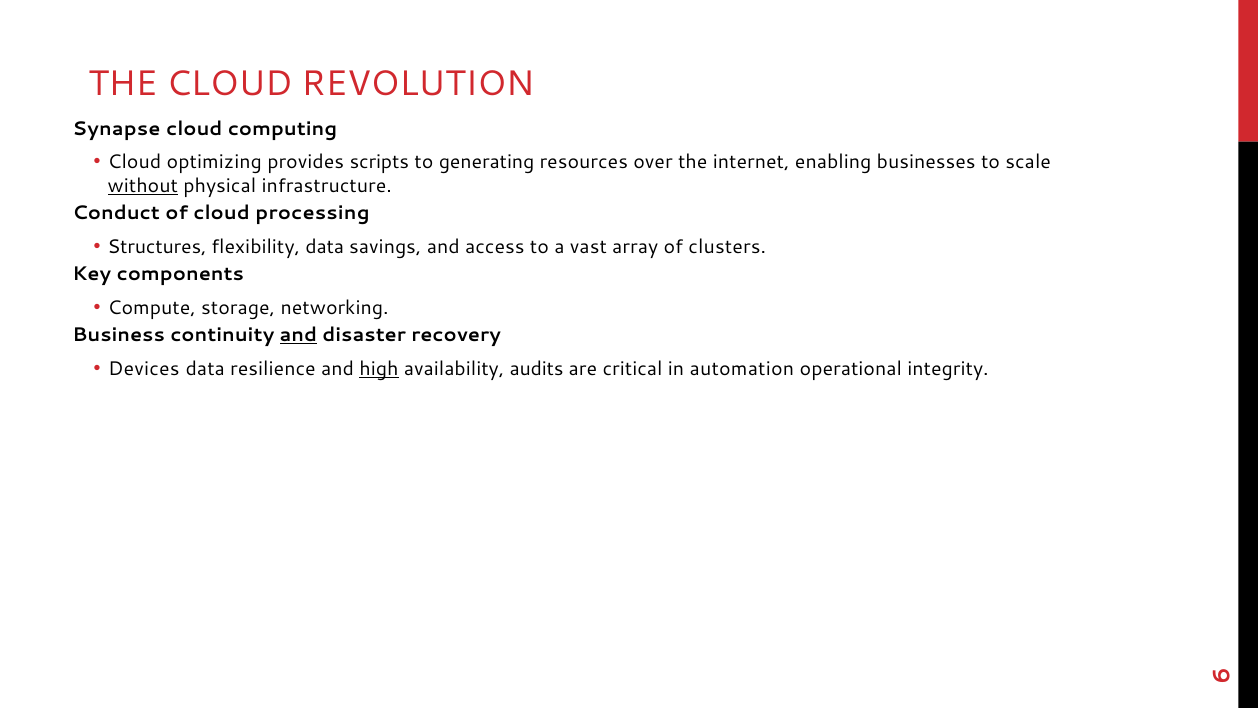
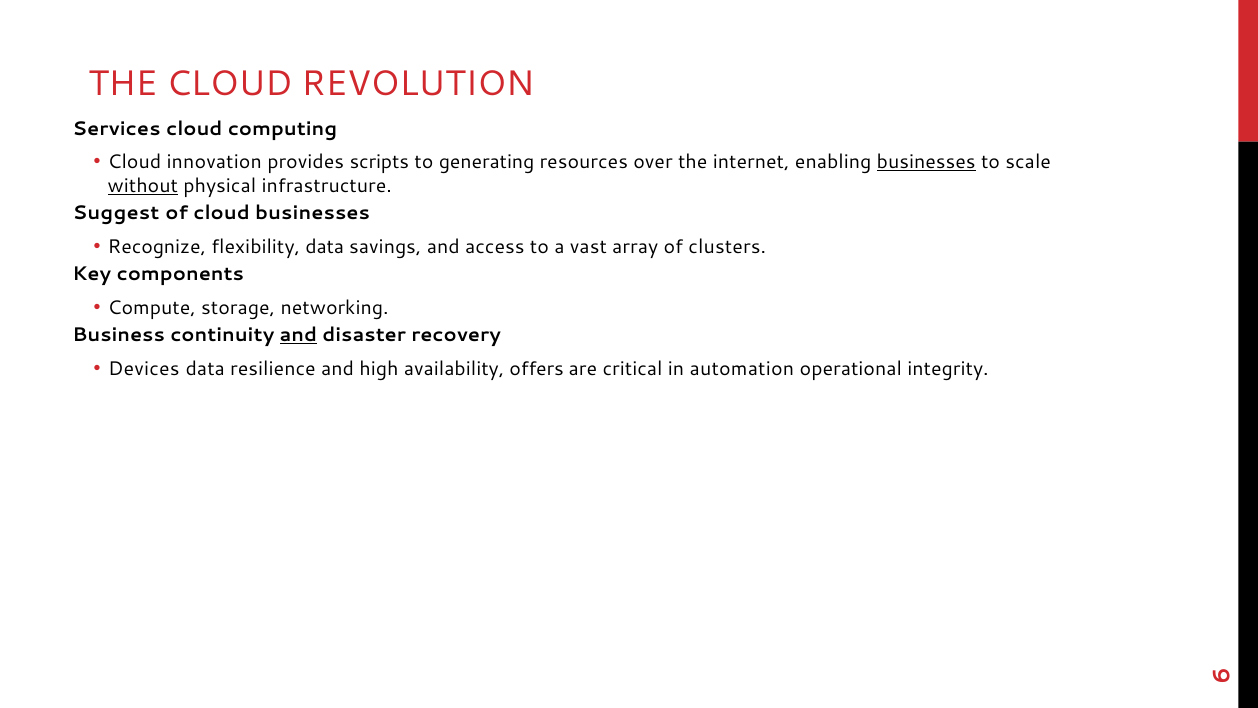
Synapse: Synapse -> Services
optimizing: optimizing -> innovation
businesses at (926, 162) underline: none -> present
Conduct: Conduct -> Suggest
cloud processing: processing -> businesses
Structures: Structures -> Recognize
high underline: present -> none
audits: audits -> offers
